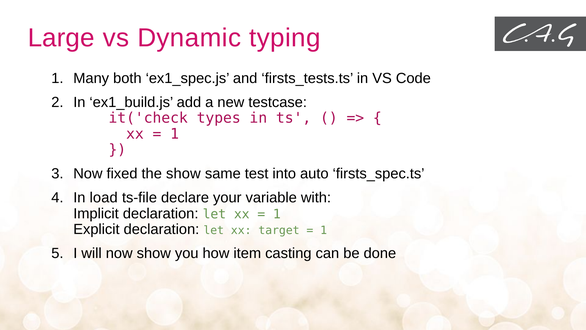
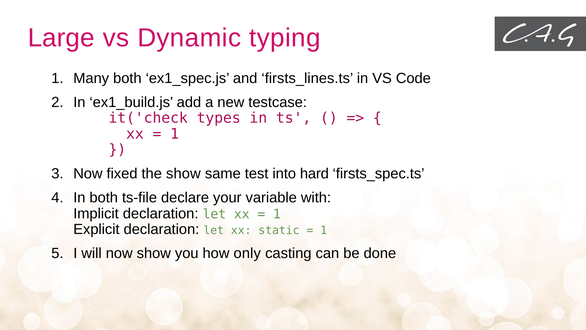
firsts_tests.ts: firsts_tests.ts -> firsts_lines.ts
auto: auto -> hard
In load: load -> both
target: target -> static
item: item -> only
